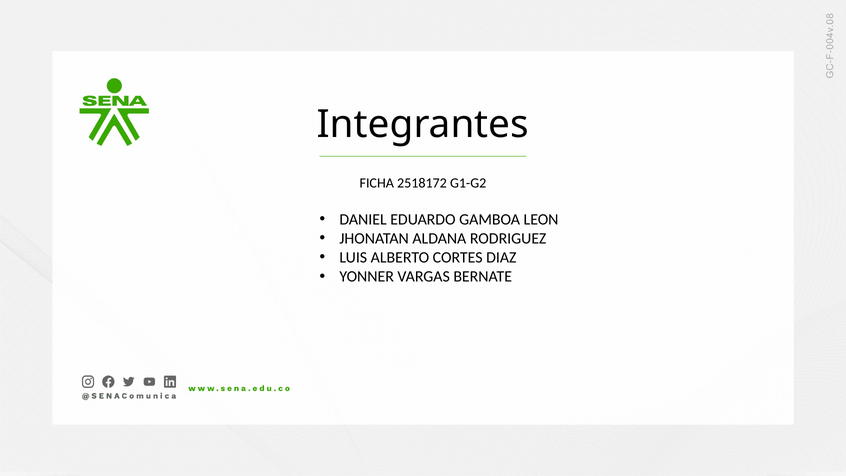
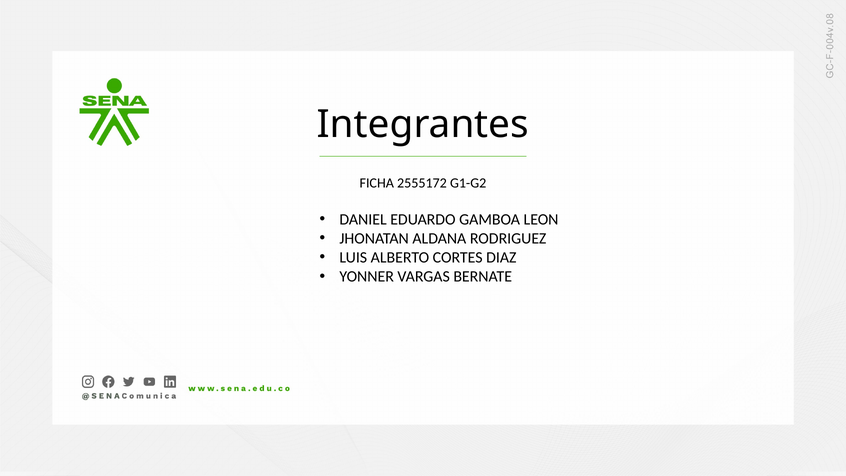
2518172: 2518172 -> 2555172
